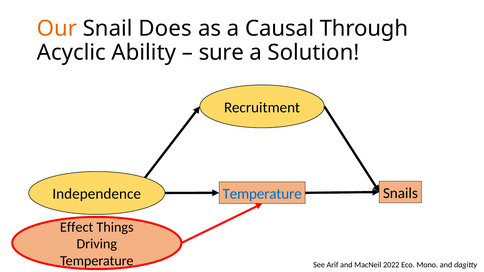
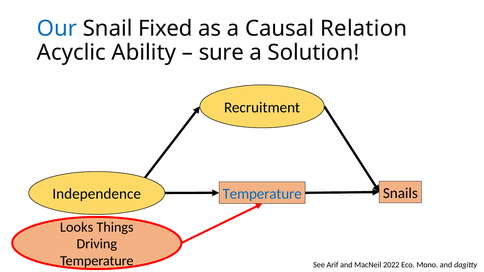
Our colour: orange -> blue
Does: Does -> Fixed
Through: Through -> Relation
Effect: Effect -> Looks
